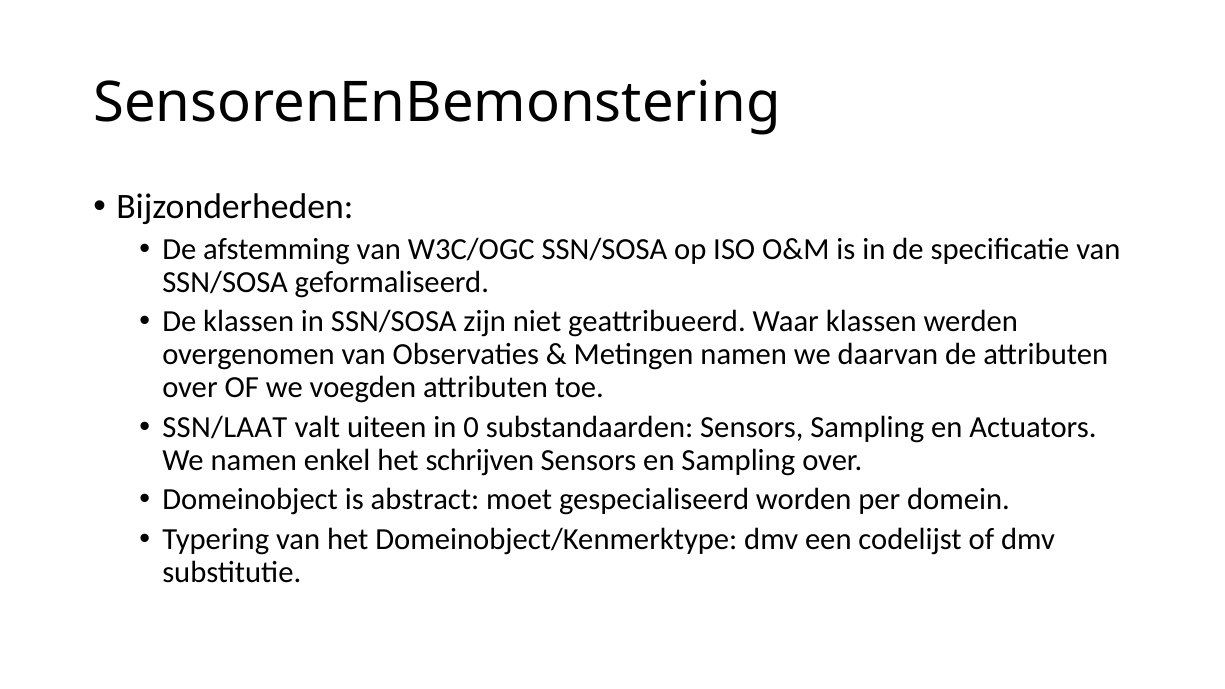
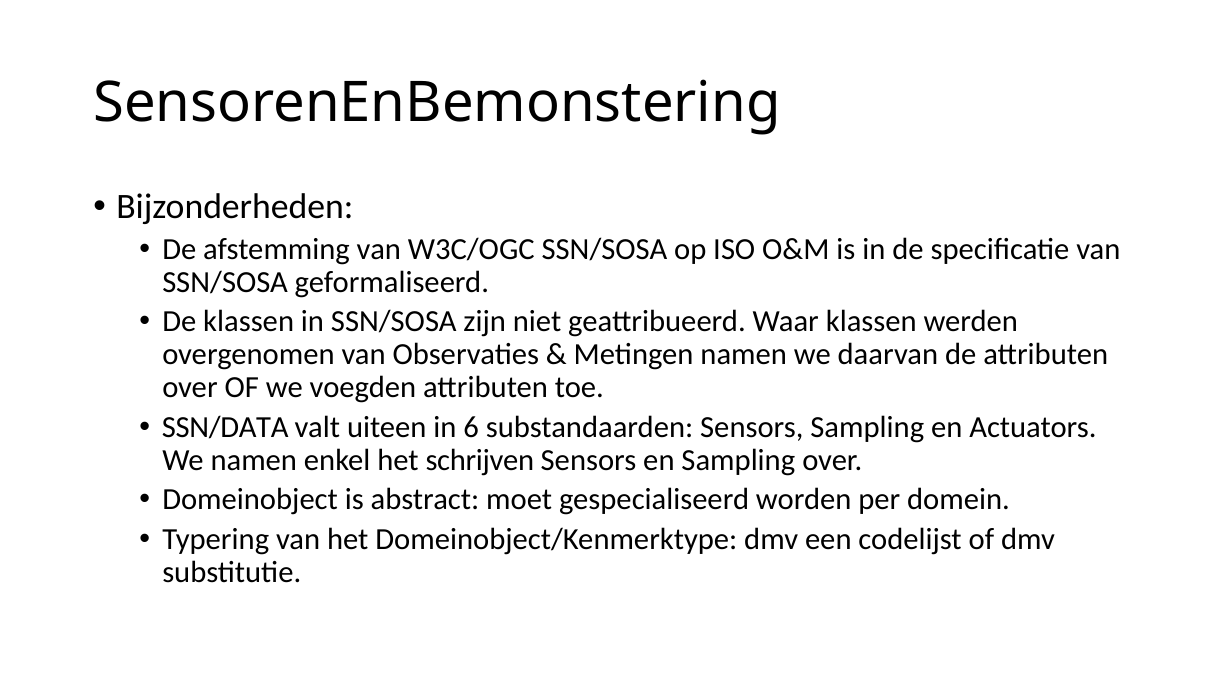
SSN/LAAT: SSN/LAAT -> SSN/DATA
0: 0 -> 6
